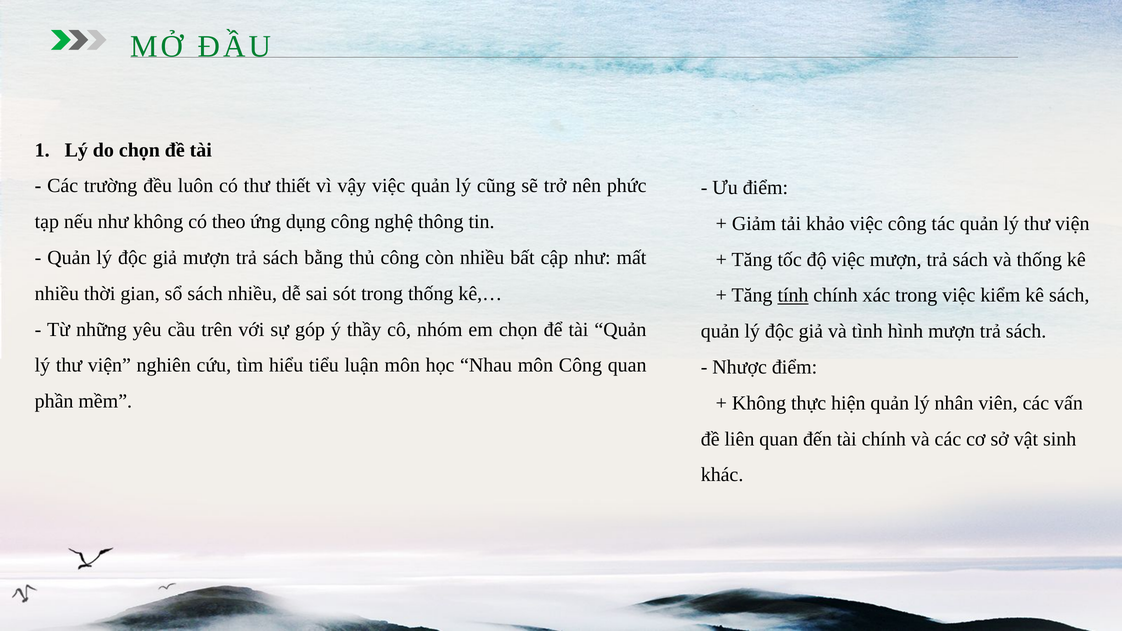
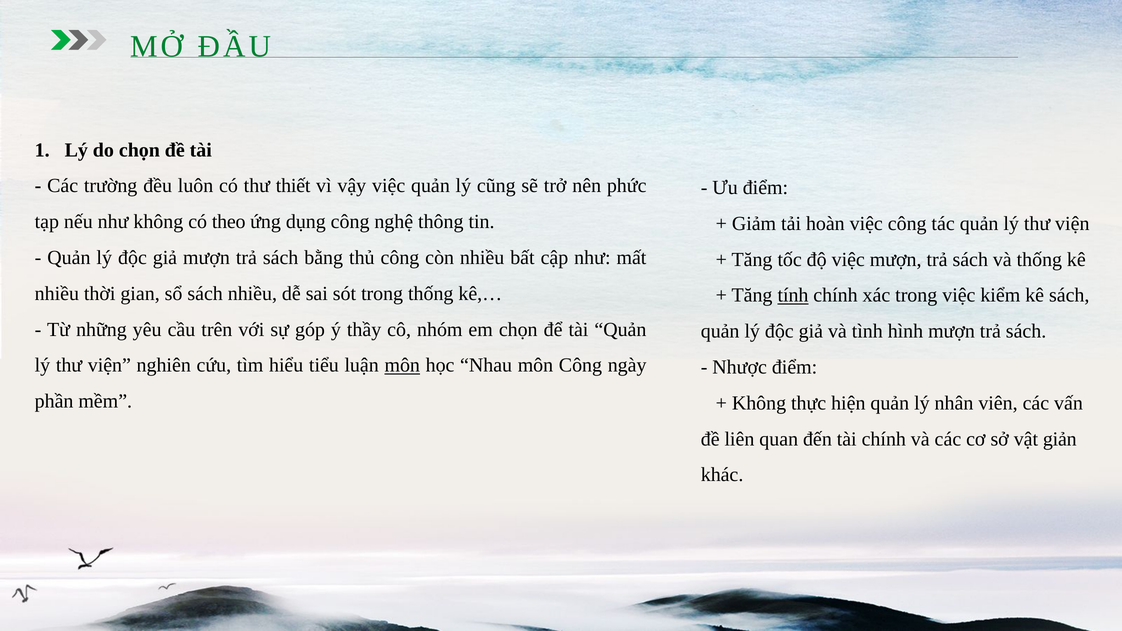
khảo: khảo -> hoàn
môn at (402, 365) underline: none -> present
Công quan: quan -> ngày
sinh: sinh -> giản
